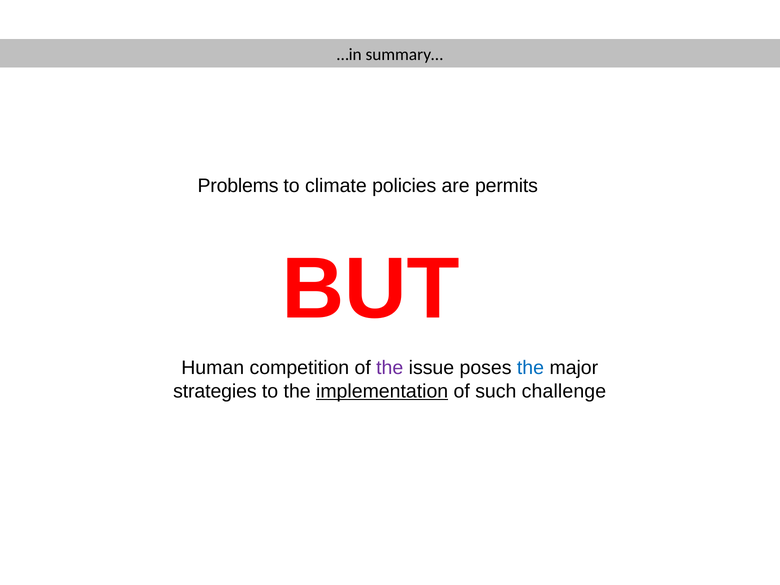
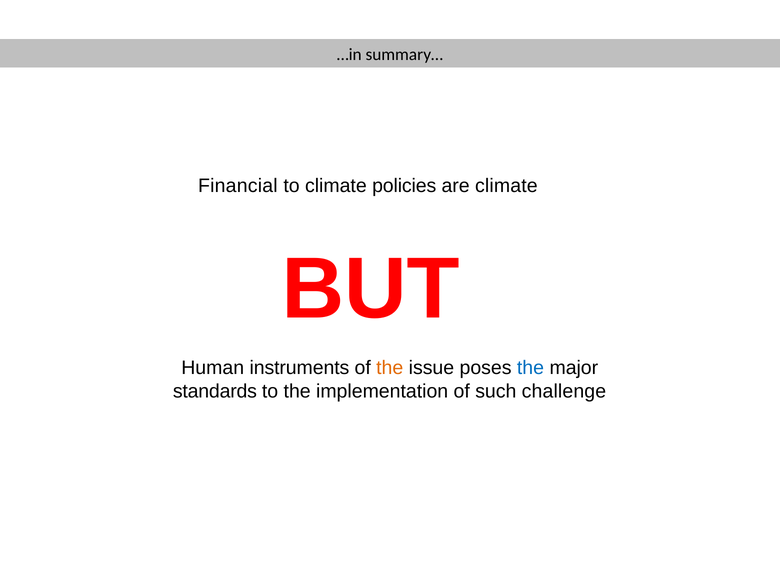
Problems: Problems -> Financial
are permits: permits -> climate
competition: competition -> instruments
the at (390, 368) colour: purple -> orange
strategies: strategies -> standards
implementation underline: present -> none
